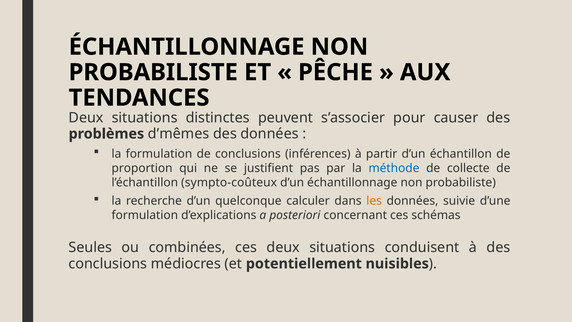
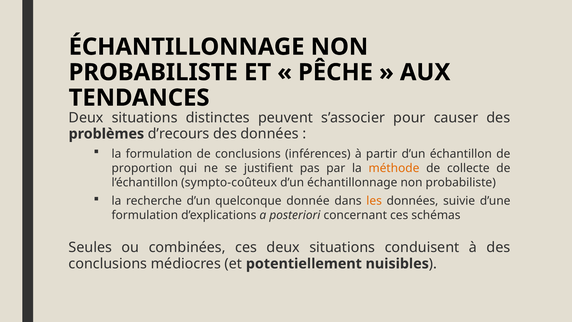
d’mêmes: d’mêmes -> d’recours
méthode colour: blue -> orange
calculer: calculer -> donnée
